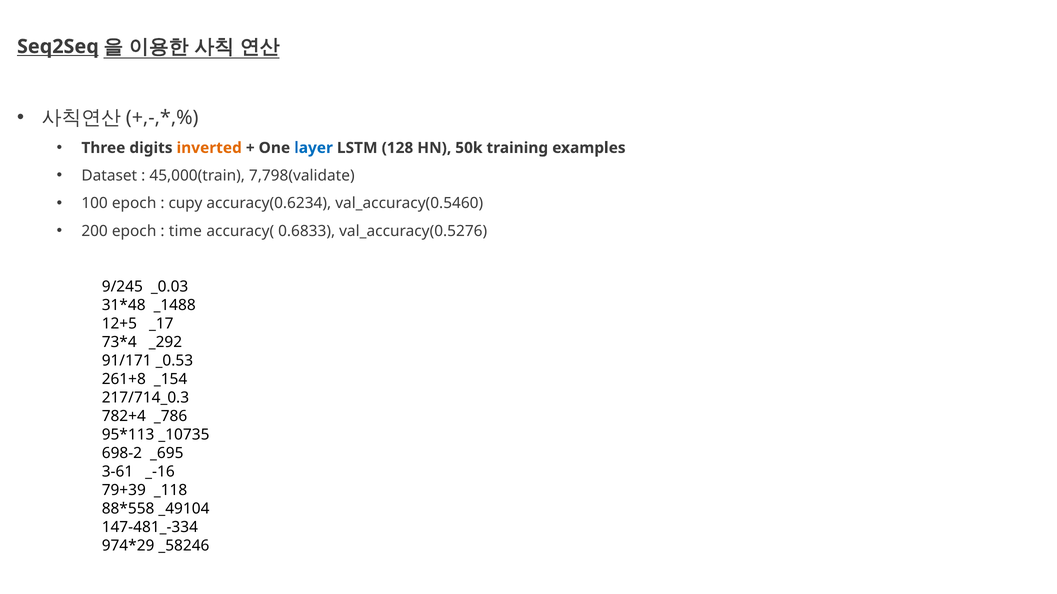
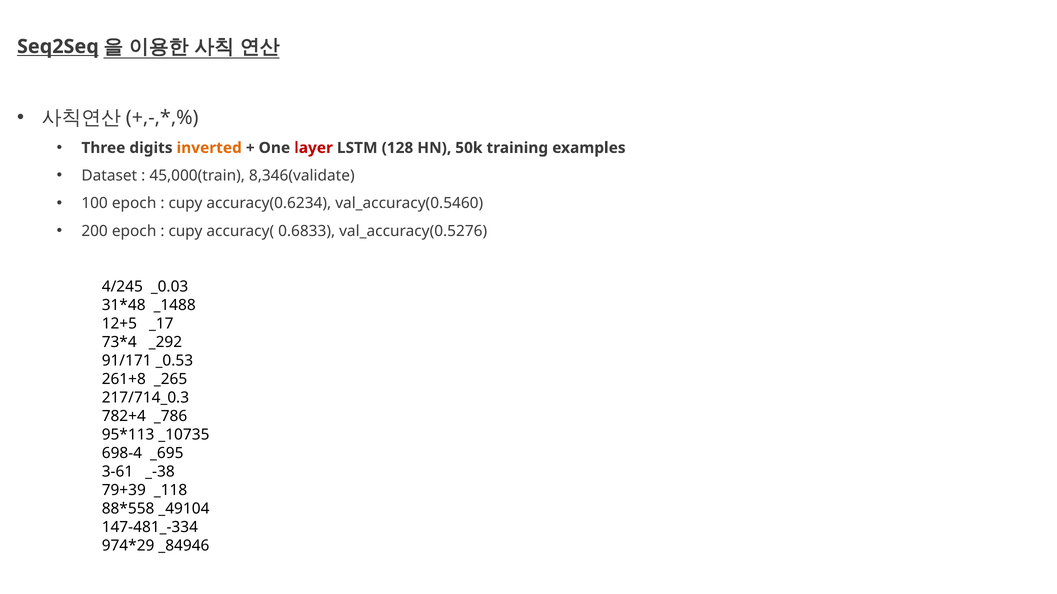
layer colour: blue -> red
7,798(validate: 7,798(validate -> 8,346(validate
time at (185, 231): time -> cupy
9/245: 9/245 -> 4/245
_154: _154 -> _265
698-2: 698-2 -> 698-4
_-16: _-16 -> _-38
_58246: _58246 -> _84946
